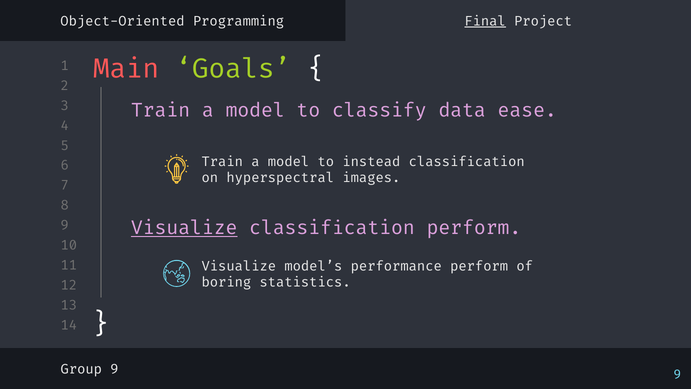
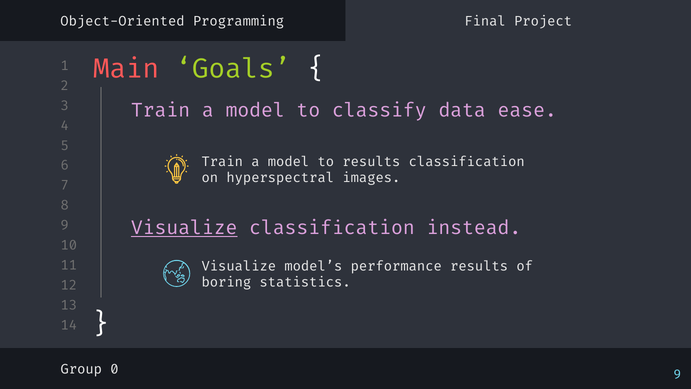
Final underline: present -> none
to instead: instead -> results
classification perform: perform -> instead
performance perform: perform -> results
Group 9: 9 -> 0
